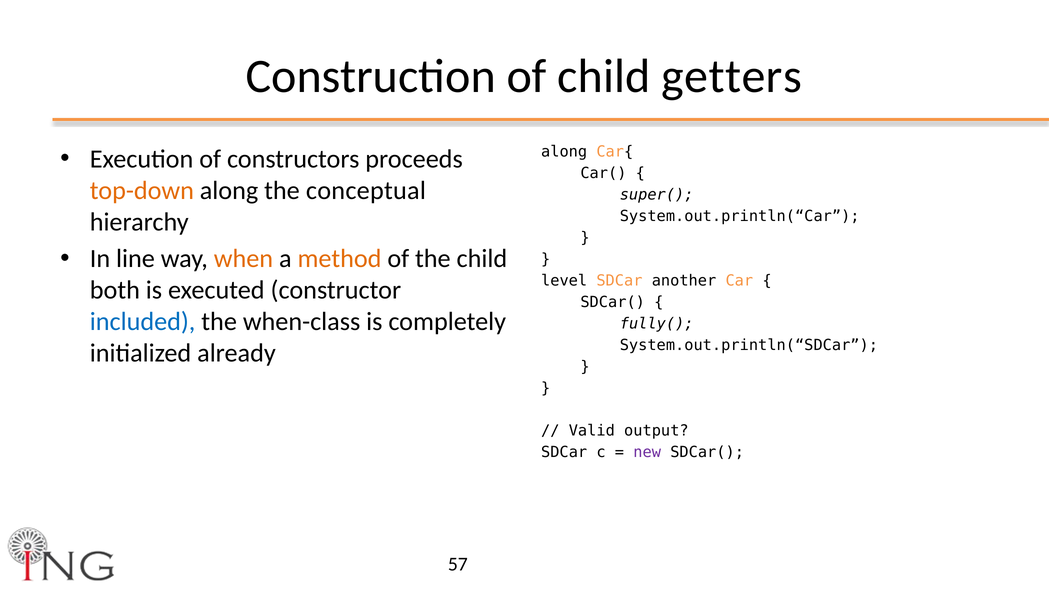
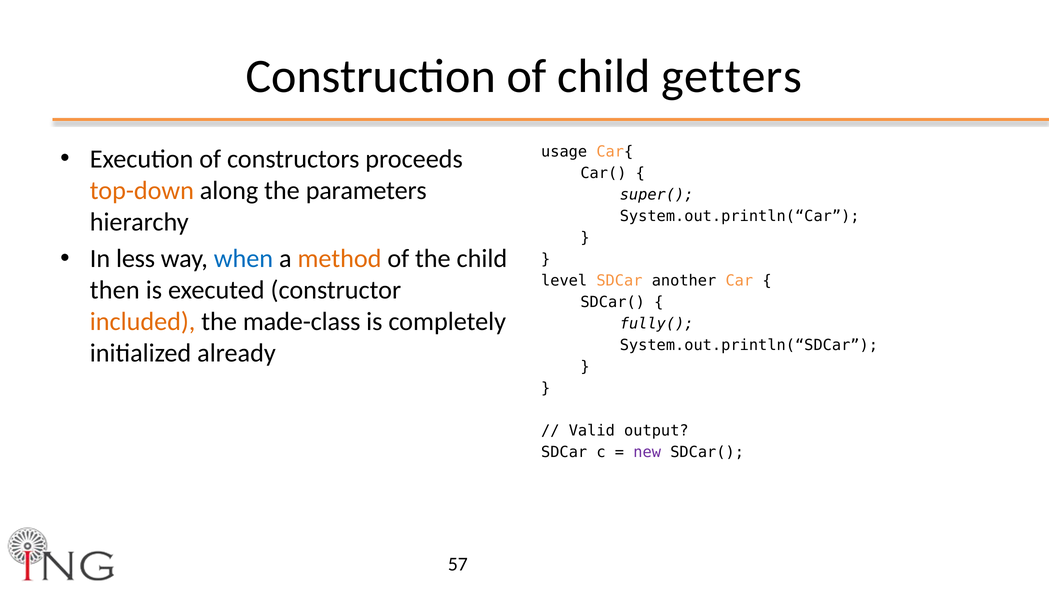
along at (564, 152): along -> usage
conceptual: conceptual -> parameters
line: line -> less
when colour: orange -> blue
both: both -> then
included colour: blue -> orange
when-class: when-class -> made-class
